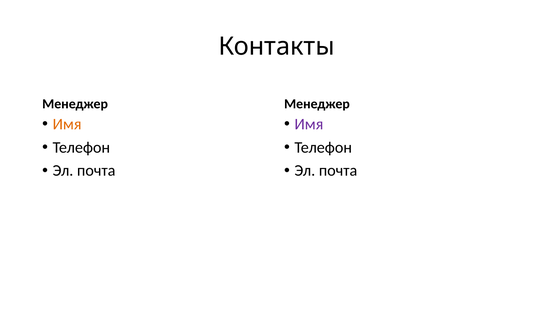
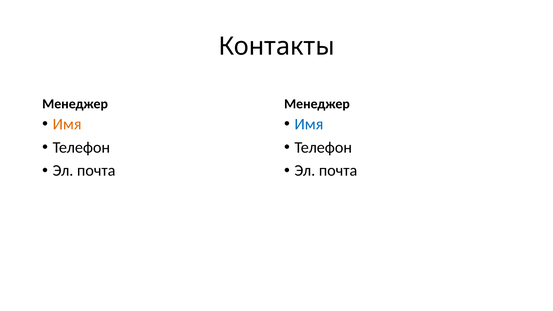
Имя at (309, 124) colour: purple -> blue
